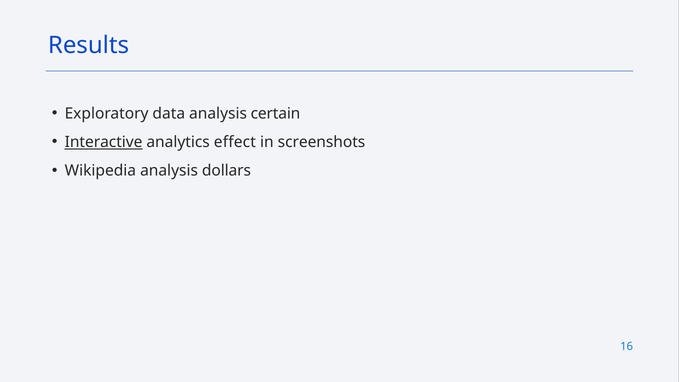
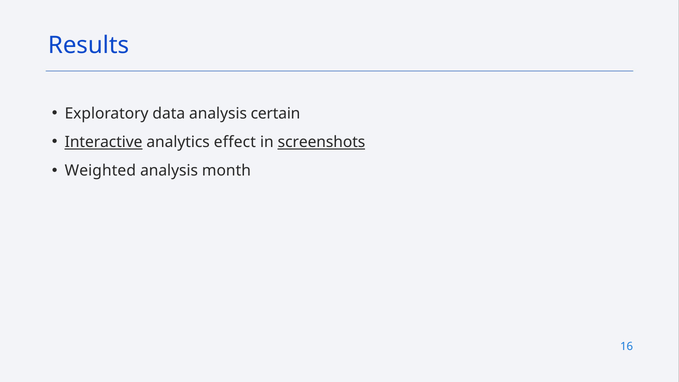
screenshots underline: none -> present
Wikipedia: Wikipedia -> Weighted
dollars: dollars -> month
